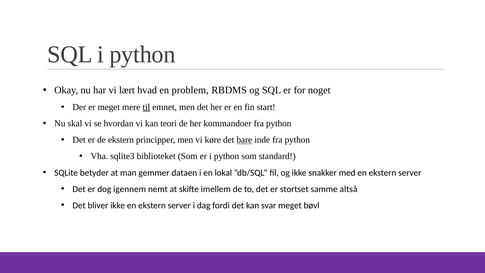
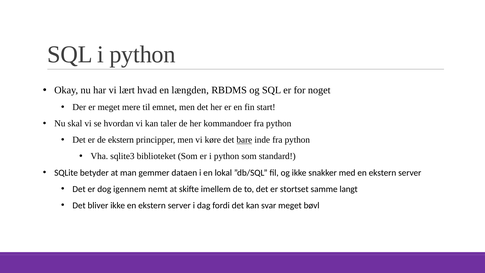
problem: problem -> længden
til underline: present -> none
teori: teori -> taler
altså: altså -> langt
